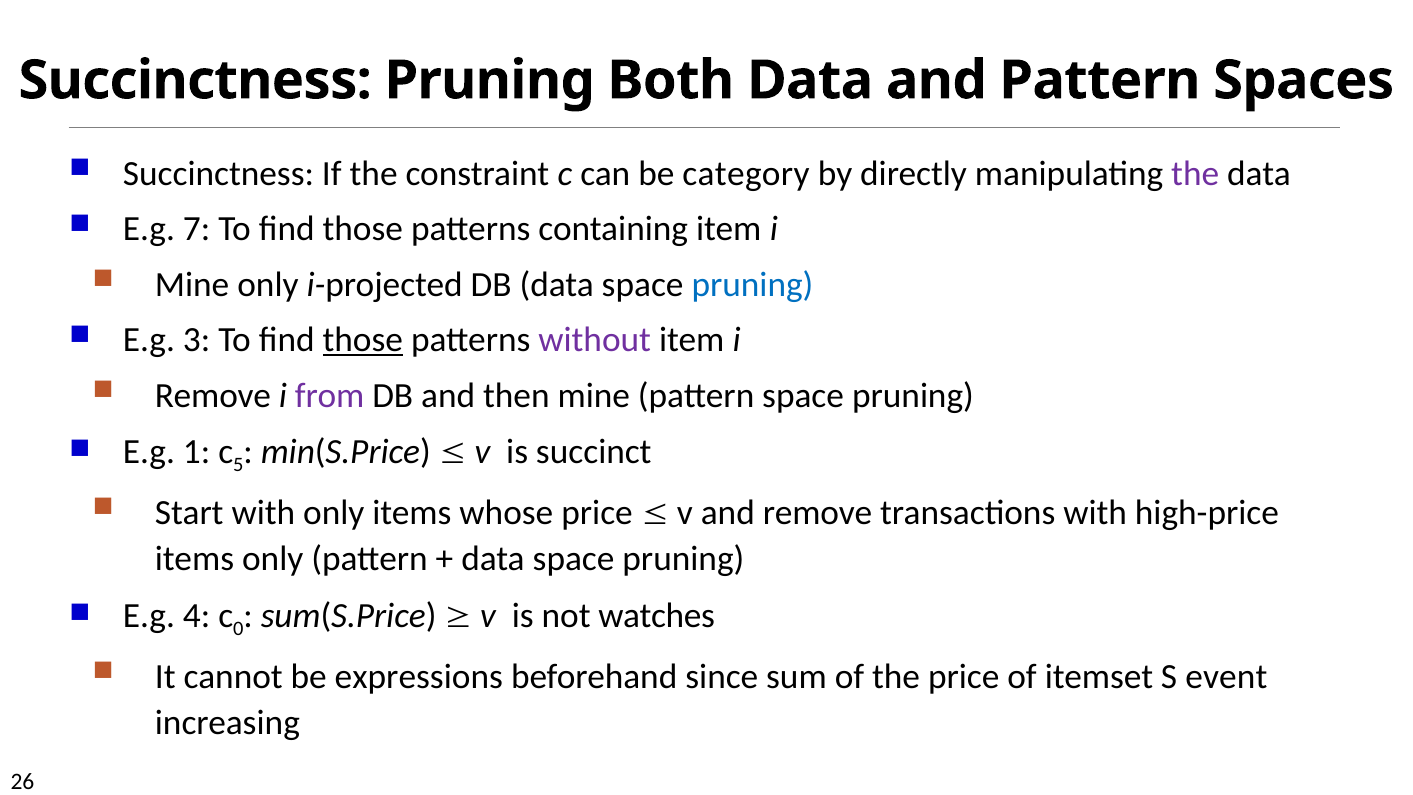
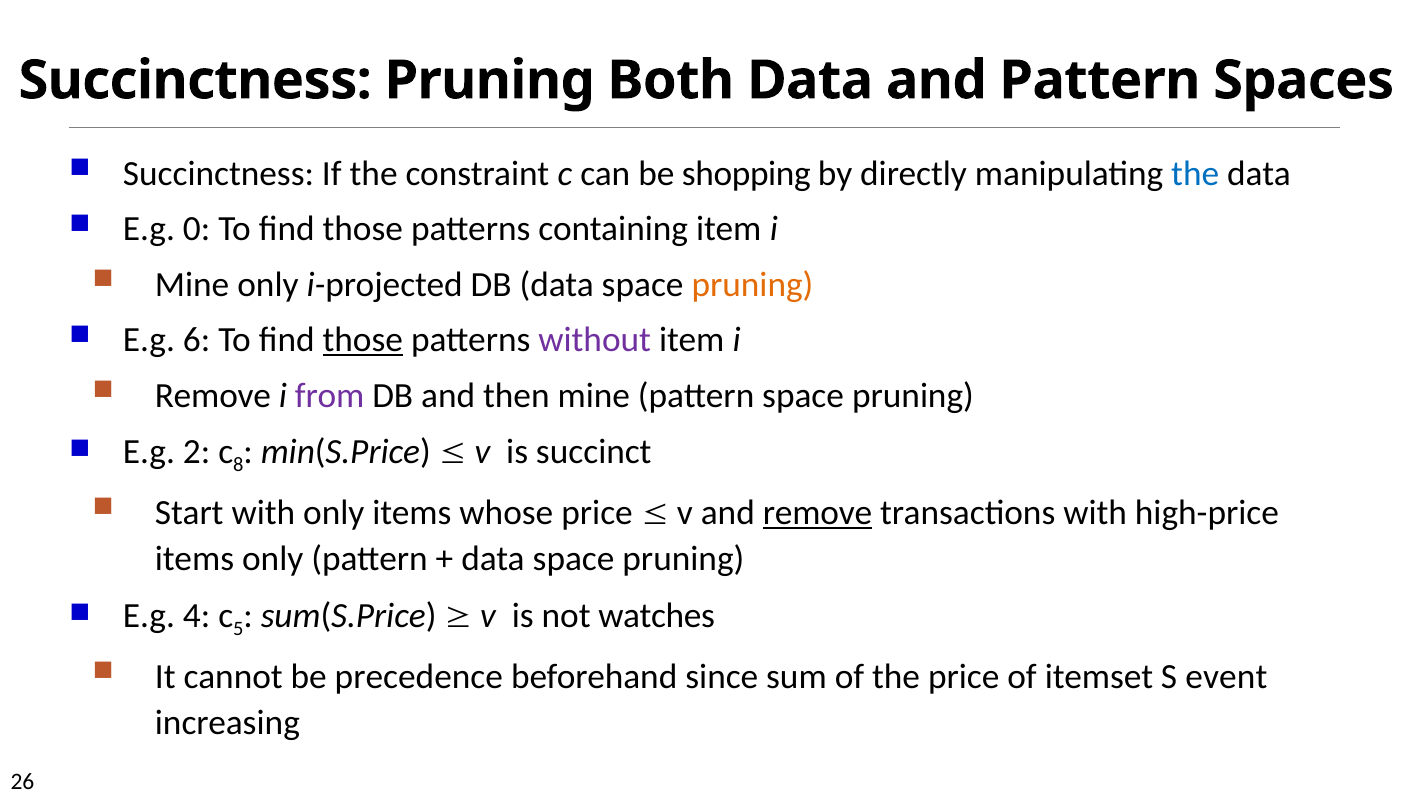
category: category -> shopping
the at (1195, 173) colour: purple -> blue
7: 7 -> 0
pruning at (752, 284) colour: blue -> orange
3: 3 -> 6
1: 1 -> 2
5: 5 -> 8
remove at (818, 513) underline: none -> present
0: 0 -> 5
expressions: expressions -> precedence
